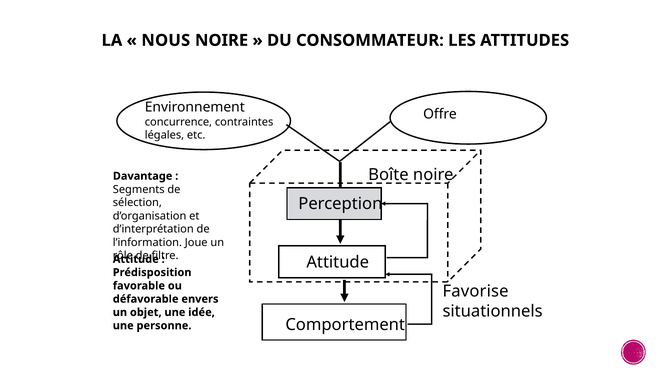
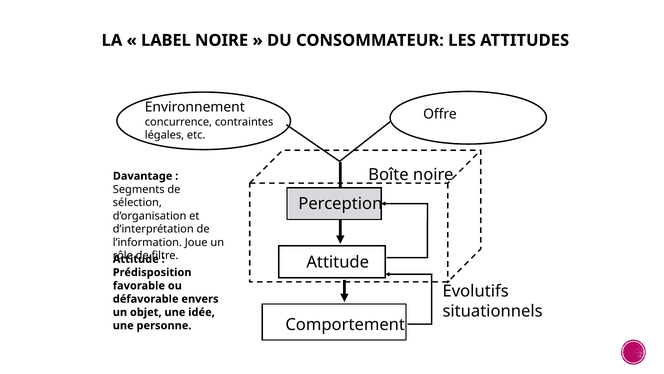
NOUS: NOUS -> LABEL
Favorise: Favorise -> Évolutifs
